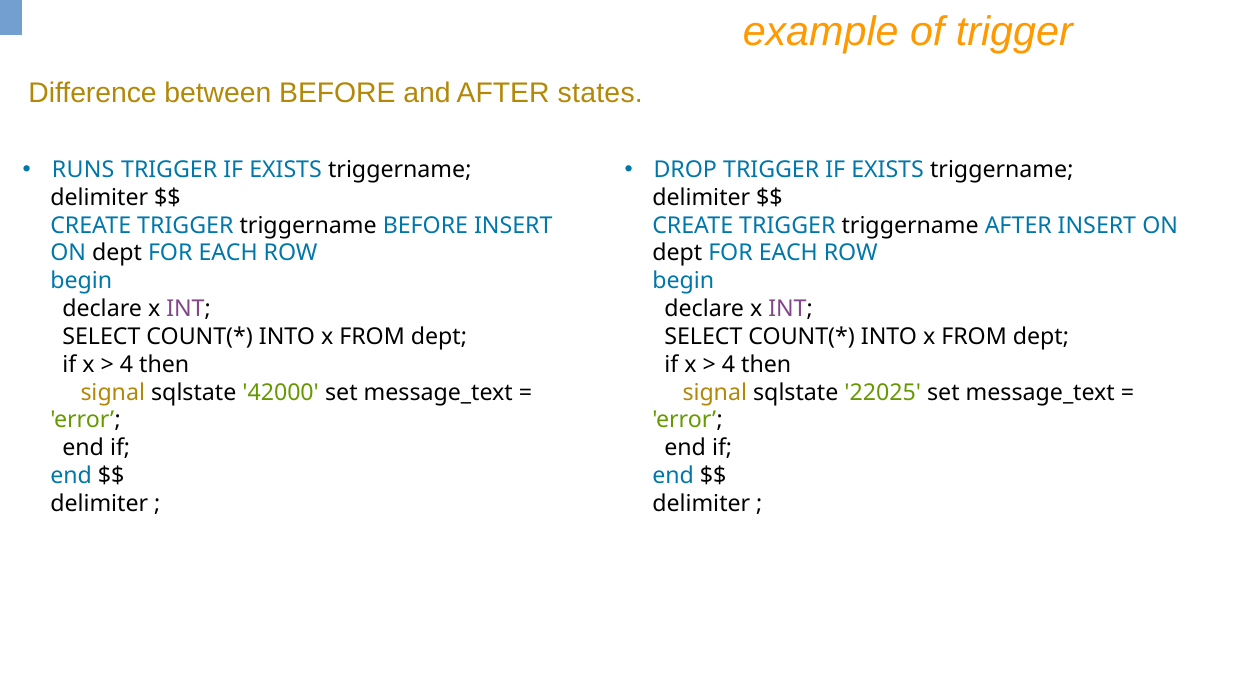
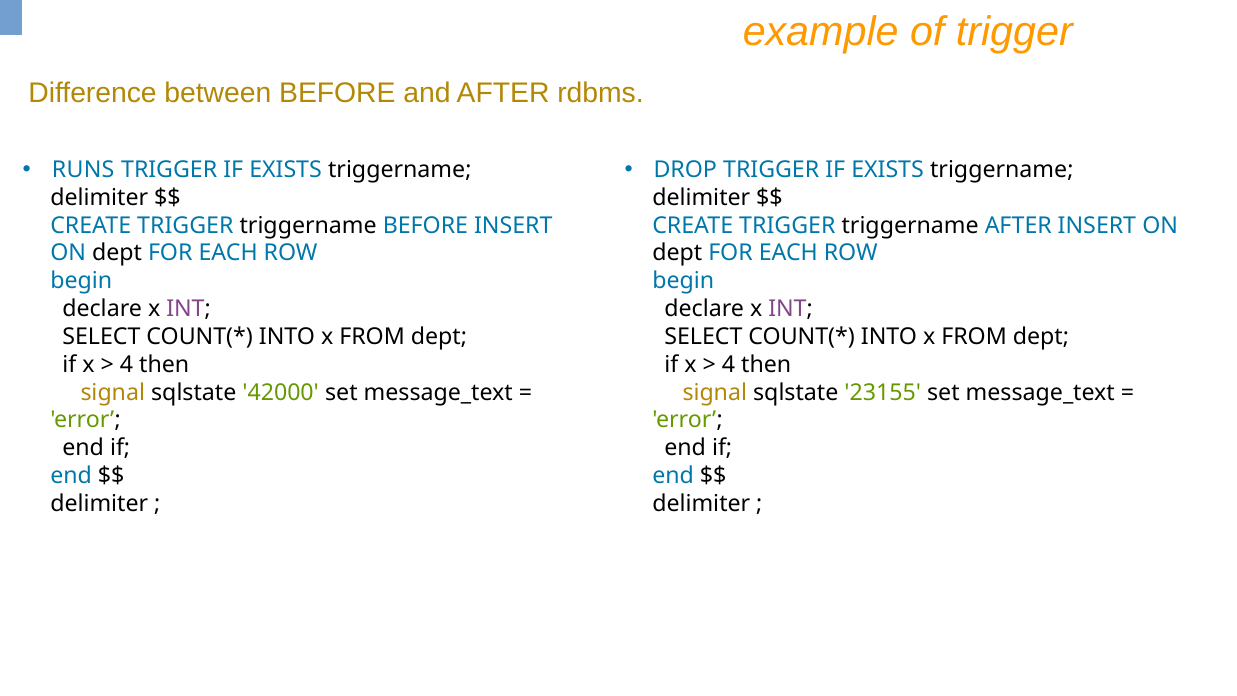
states: states -> rdbms
22025: 22025 -> 23155
